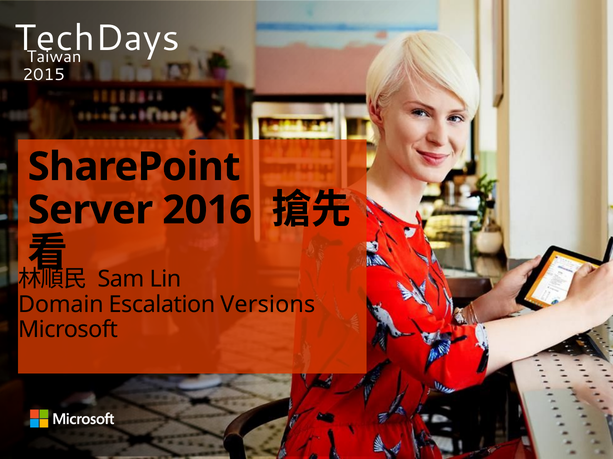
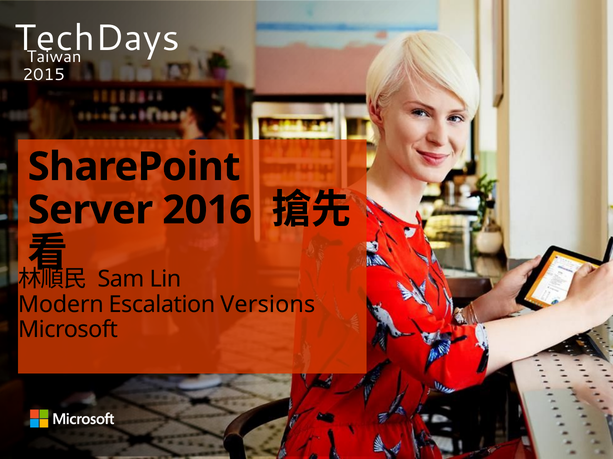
Domain: Domain -> Modern
